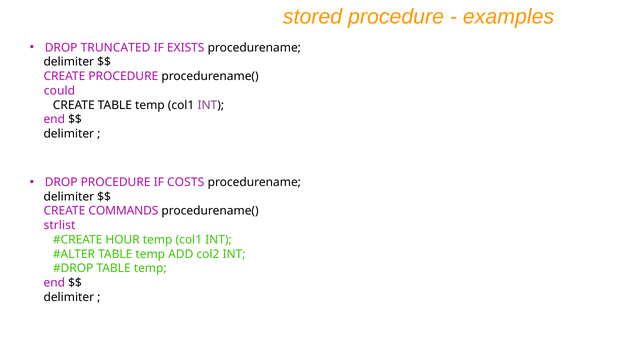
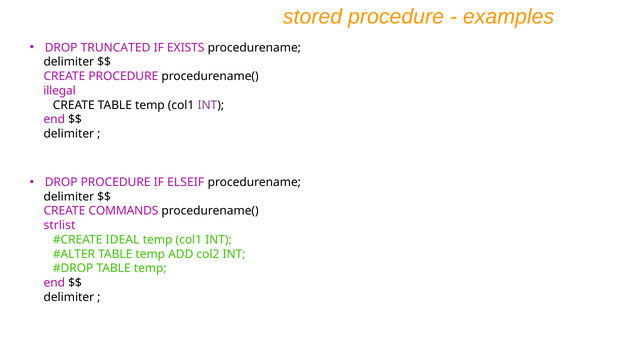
could: could -> illegal
COSTS: COSTS -> ELSEIF
HOUR: HOUR -> IDEAL
